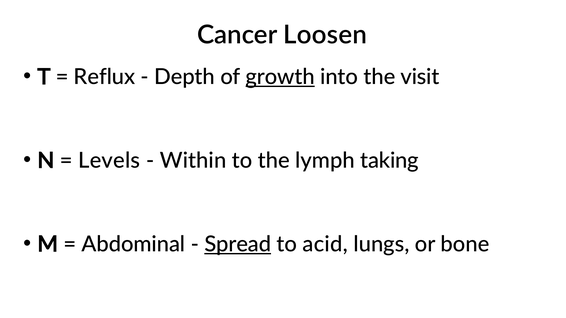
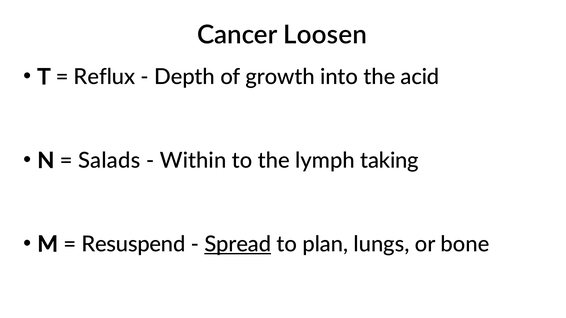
growth underline: present -> none
visit: visit -> acid
Levels: Levels -> Salads
Abdominal: Abdominal -> Resuspend
acid: acid -> plan
